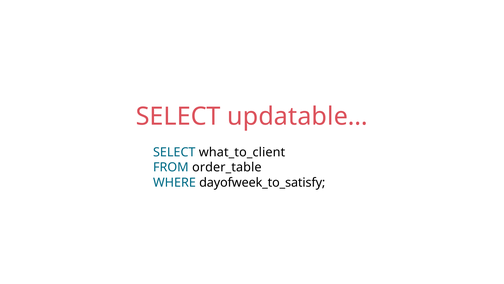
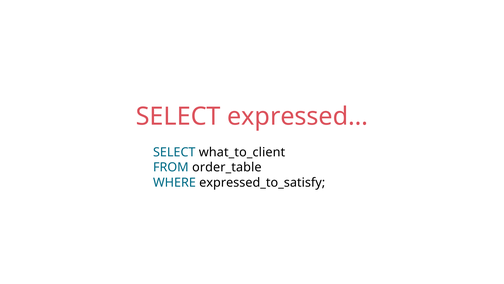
updatable…: updatable… -> expressed…
dayofweek_to_satisfy: dayofweek_to_satisfy -> expressed_to_satisfy
